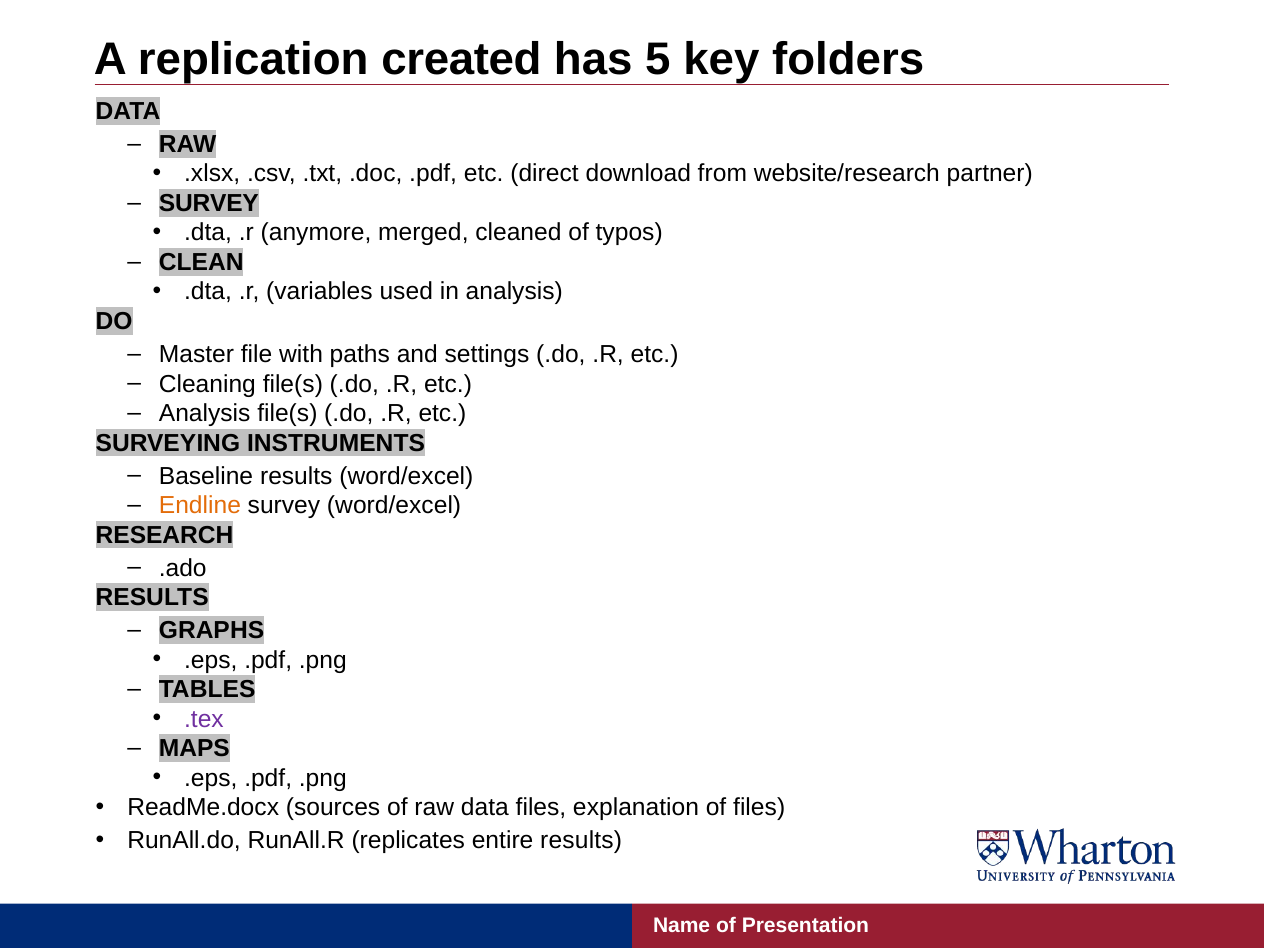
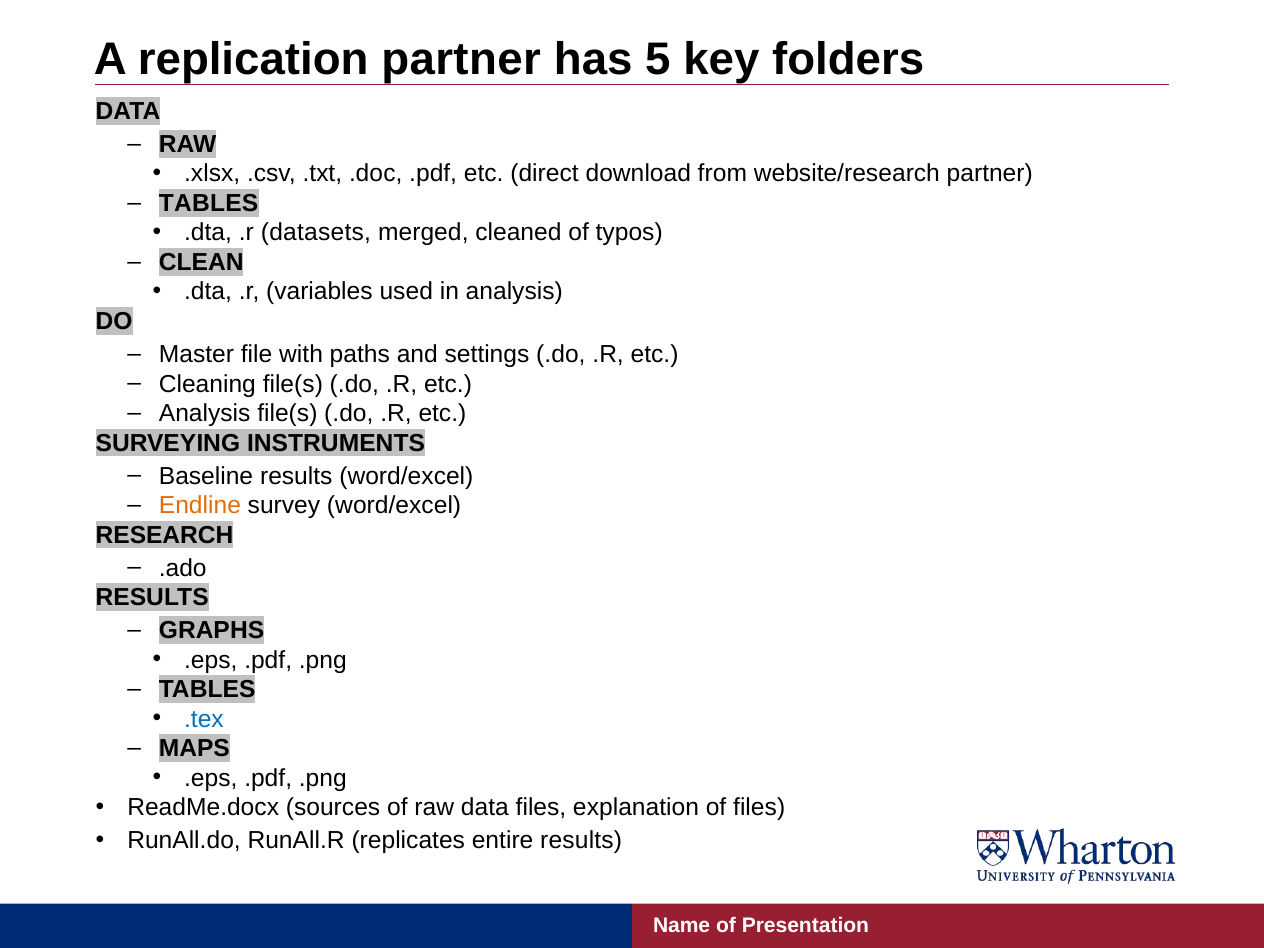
replication created: created -> partner
SURVEY at (209, 203): SURVEY -> TABLES
anymore: anymore -> datasets
.tex colour: purple -> blue
